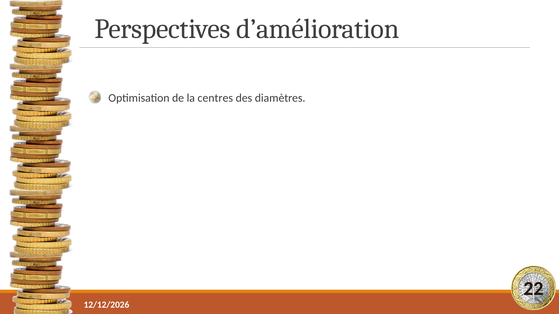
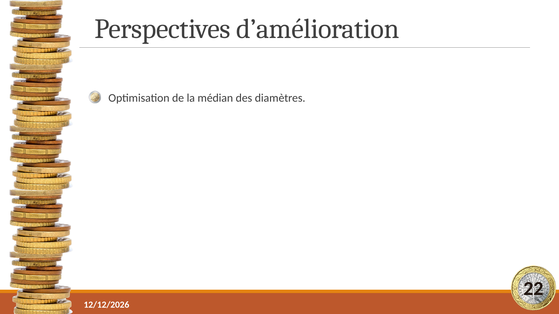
centres: centres -> médian
